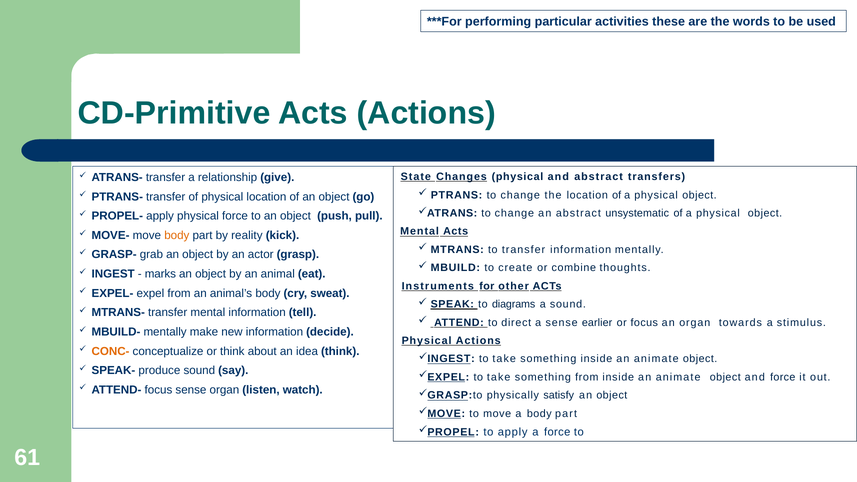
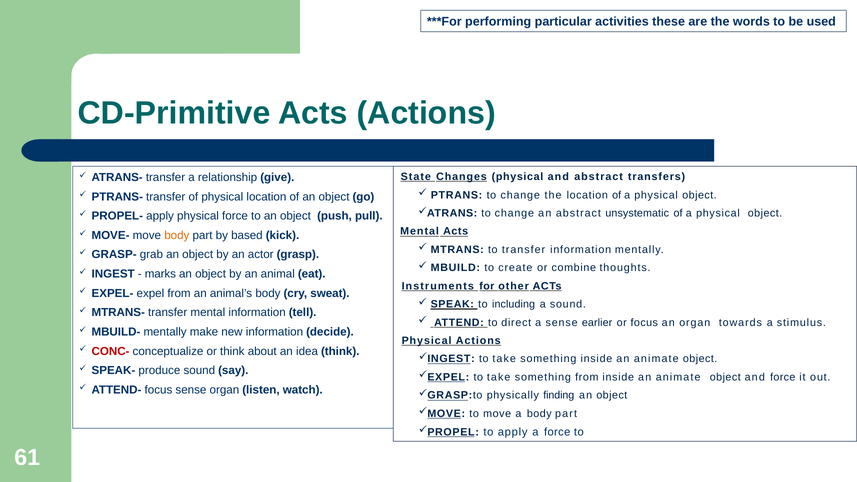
reality: reality -> based
diagrams: diagrams -> including
CONC- colour: orange -> red
satisfy: satisfy -> finding
